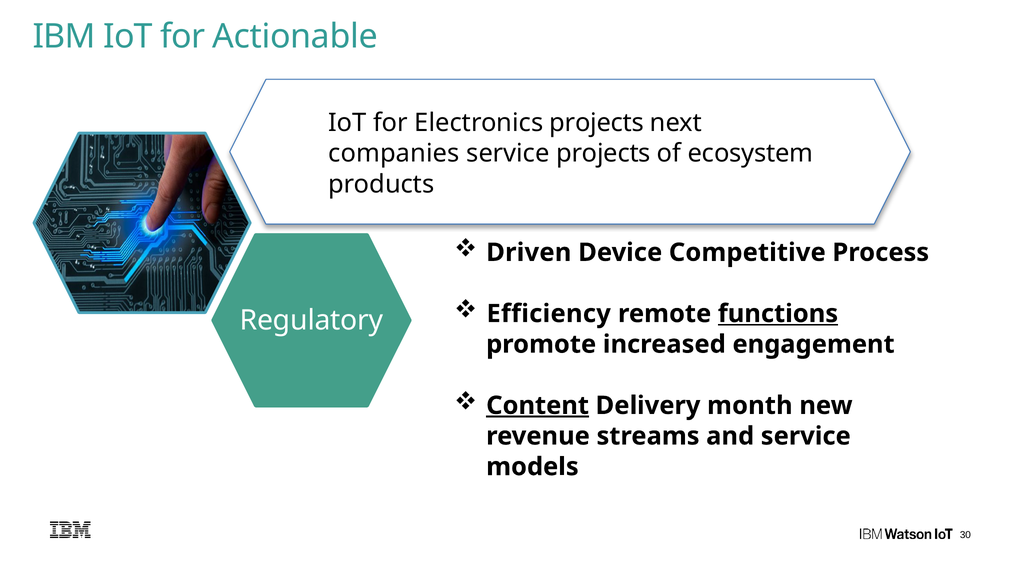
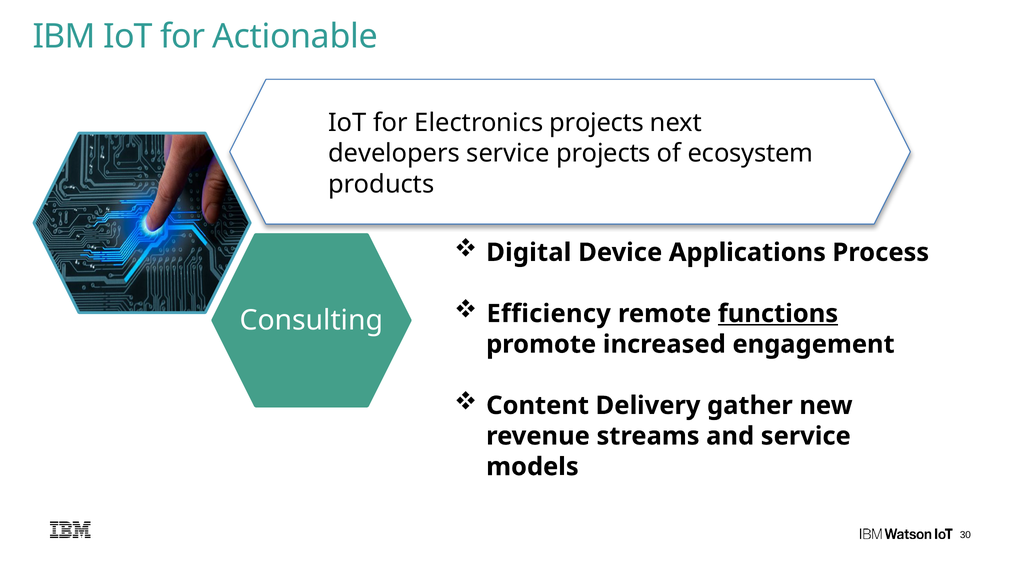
companies: companies -> developers
Driven: Driven -> Digital
Competitive: Competitive -> Applications
Regulatory: Regulatory -> Consulting
Content underline: present -> none
month: month -> gather
